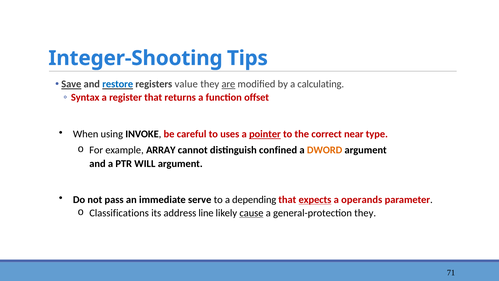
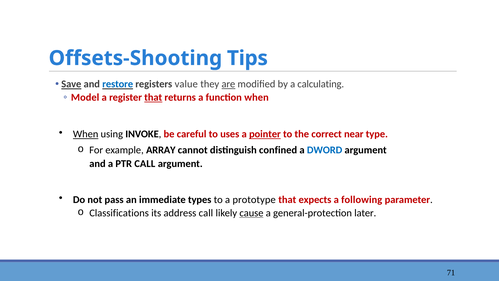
Integer-Shooting: Integer-Shooting -> Offsets-Shooting
Syntax: Syntax -> Model
that at (153, 97) underline: none -> present
function offset: offset -> when
When at (86, 134) underline: none -> present
DWORD colour: orange -> blue
PTR WILL: WILL -> CALL
serve: serve -> types
depending: depending -> prototype
expects underline: present -> none
operands: operands -> following
address line: line -> call
general-protection they: they -> later
